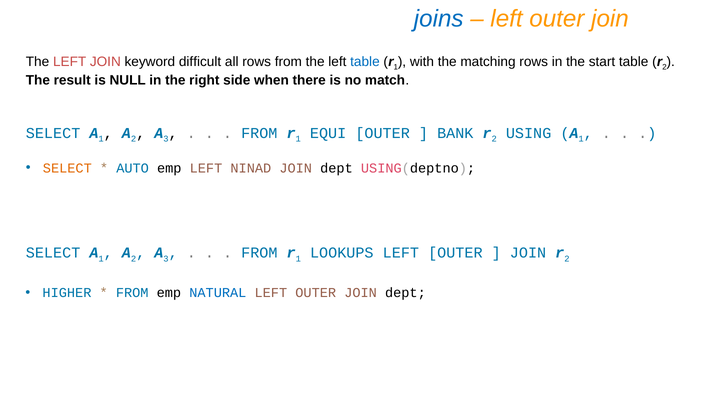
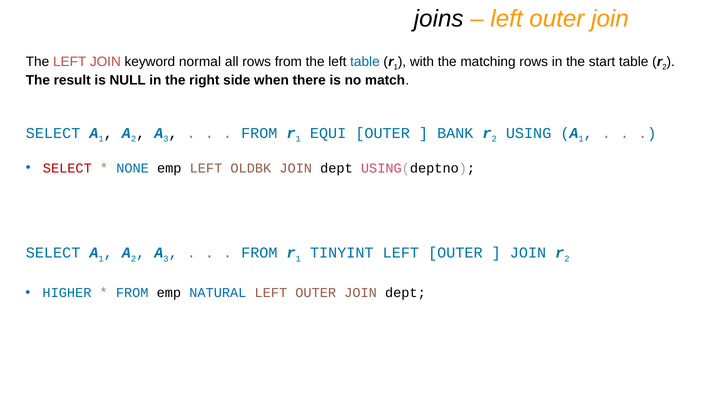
joins colour: blue -> black
difficult: difficult -> normal
SELECT at (67, 168) colour: orange -> red
AUTO: AUTO -> NONE
NINAD: NINAD -> OLDBK
LOOKUPS: LOOKUPS -> TINYINT
